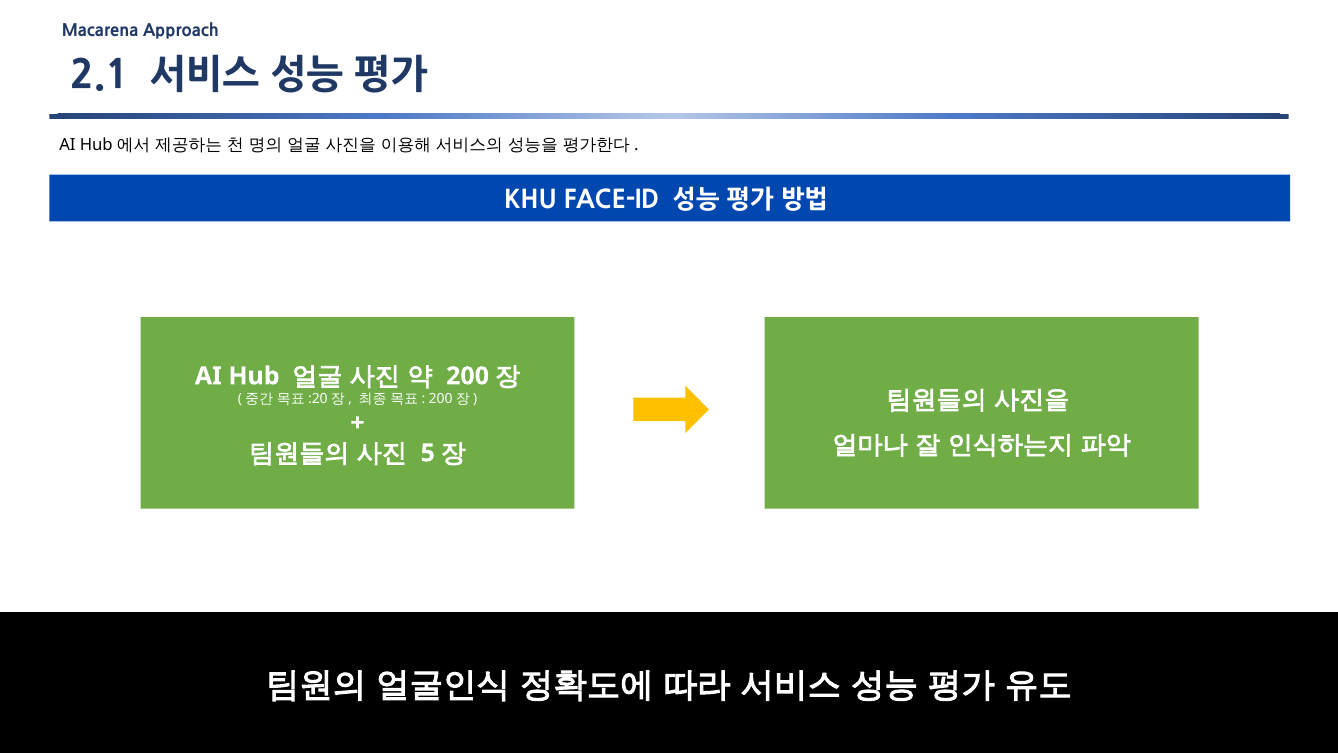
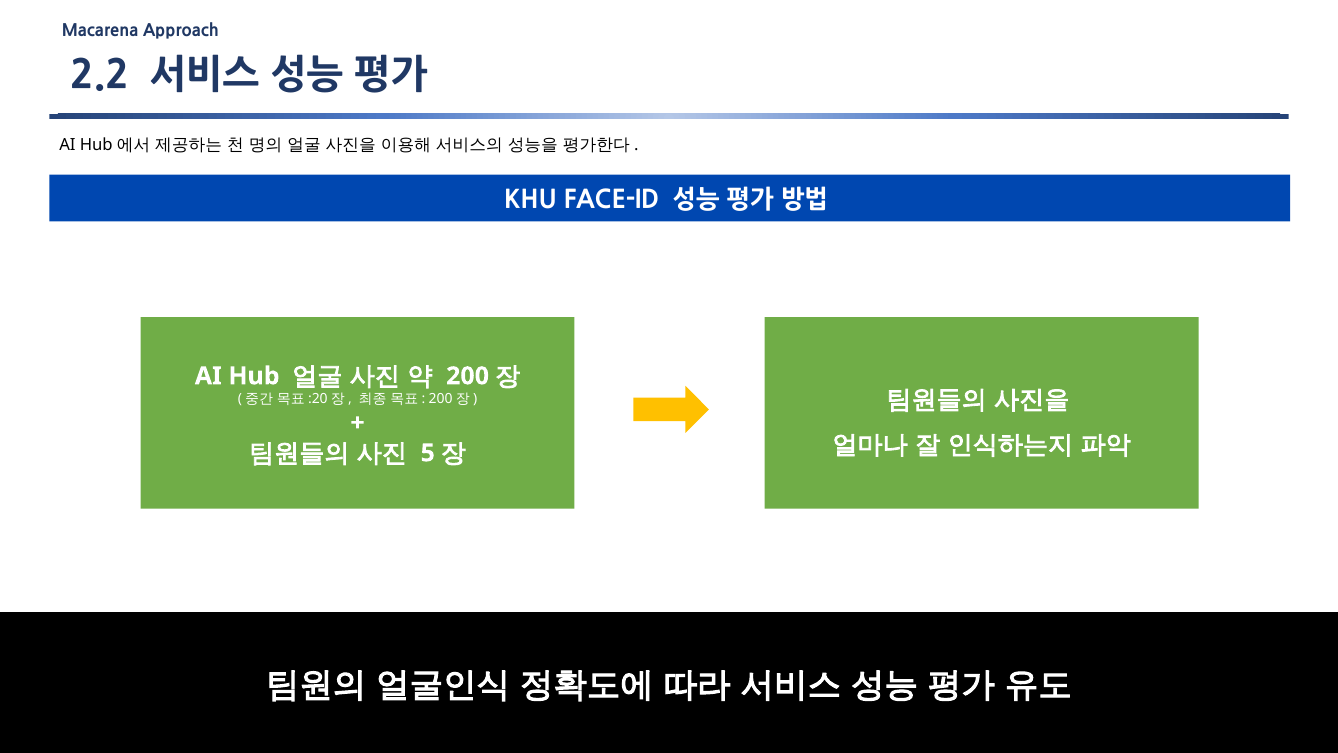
2.1: 2.1 -> 2.2
